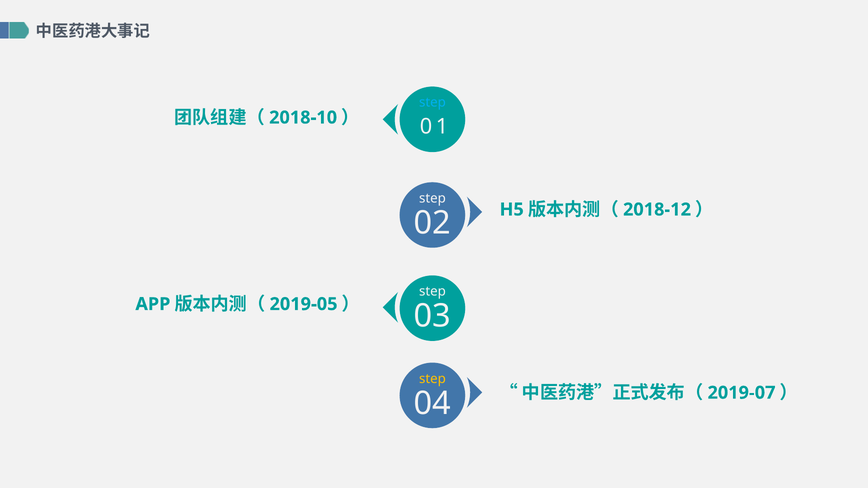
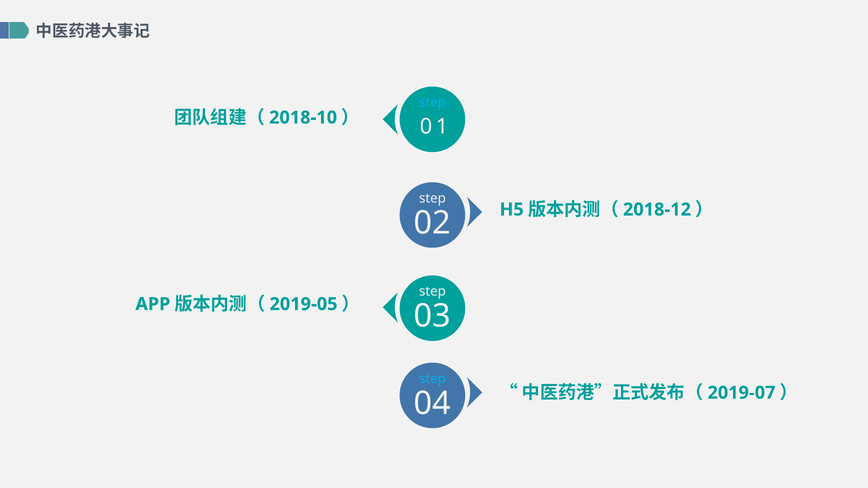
step at (432, 379) colour: yellow -> light blue
